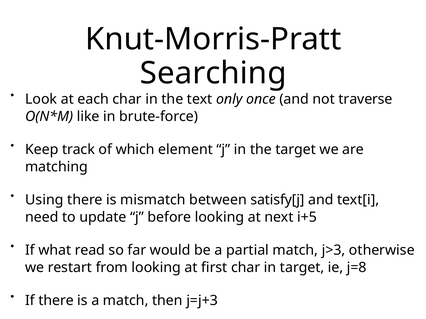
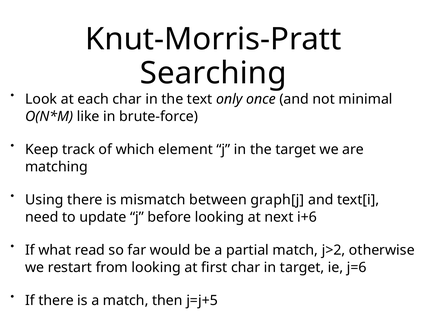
traverse: traverse -> minimal
satisfy[j: satisfy[j -> graph[j
i+5: i+5 -> i+6
j>3: j>3 -> j>2
j=8: j=8 -> j=6
j=j+3: j=j+3 -> j=j+5
